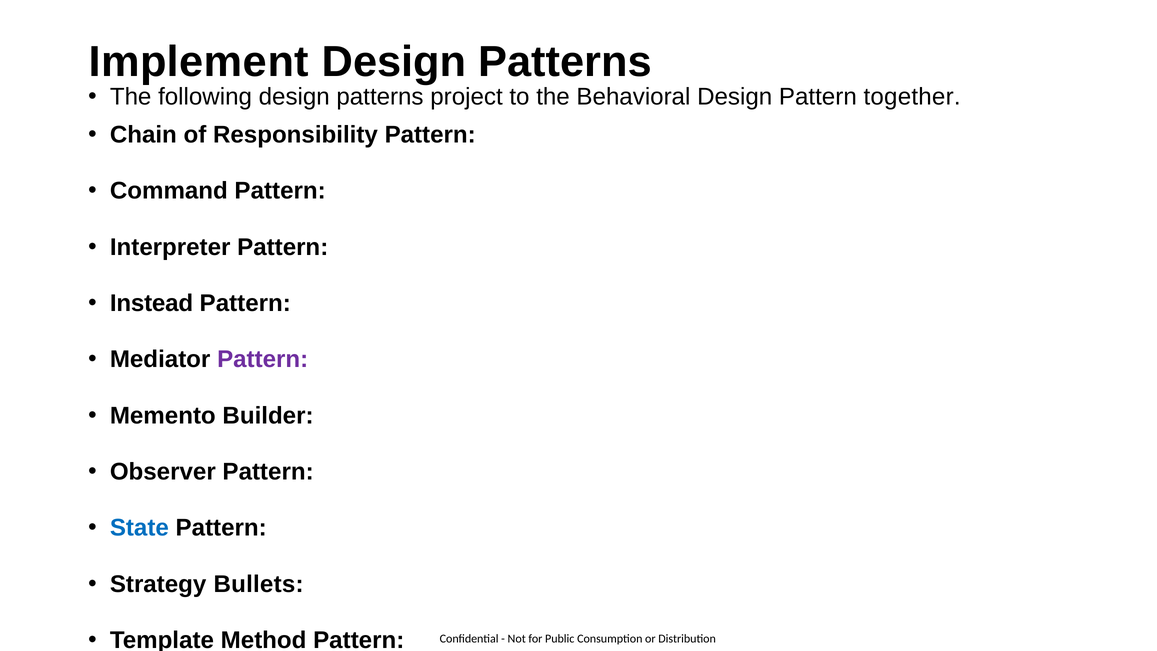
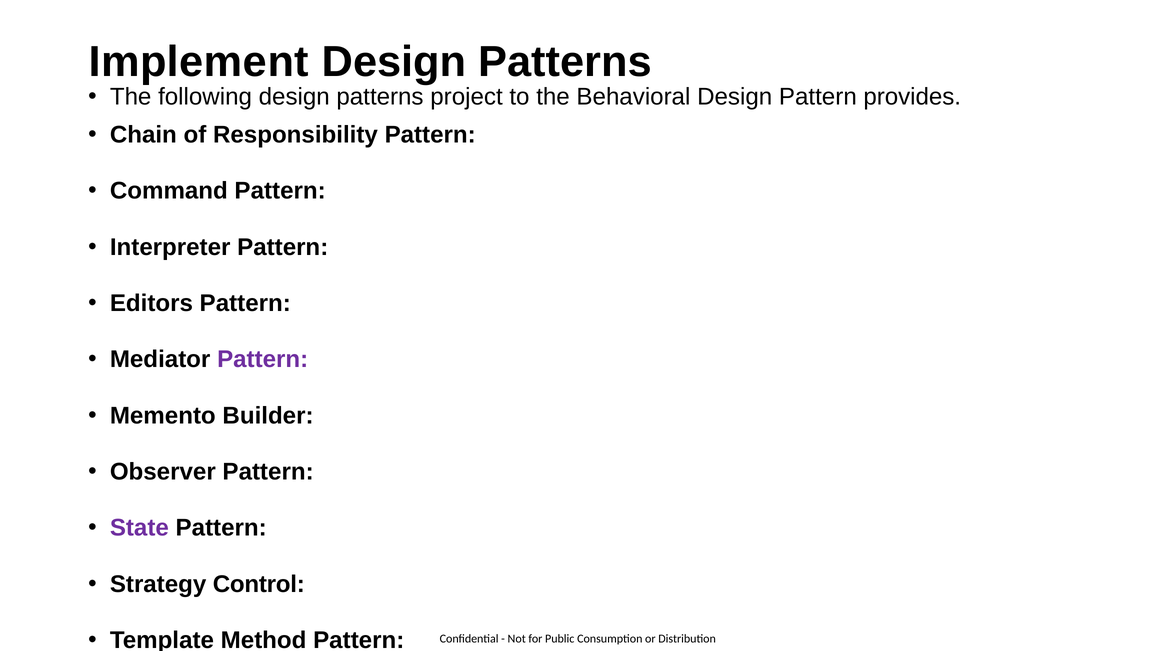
together: together -> provides
Instead: Instead -> Editors
State colour: blue -> purple
Bullets: Bullets -> Control
